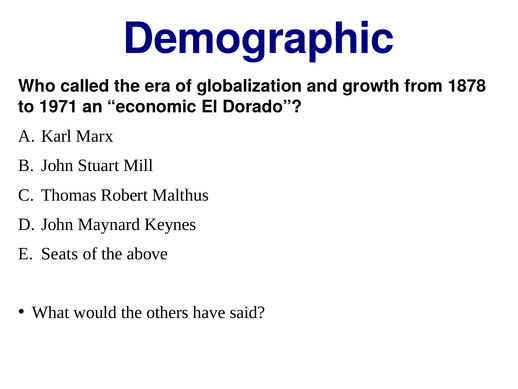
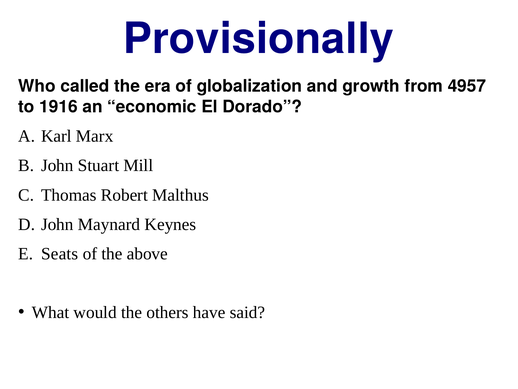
Demographic: Demographic -> Provisionally
1878: 1878 -> 4957
1971: 1971 -> 1916
